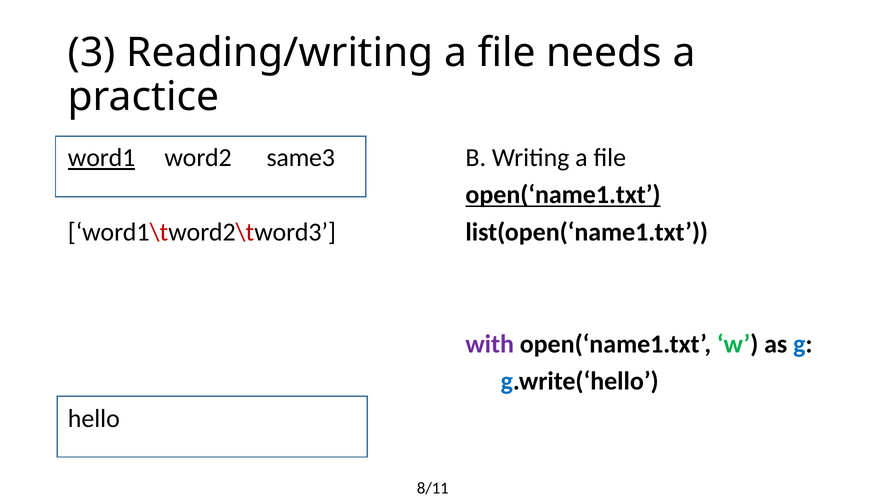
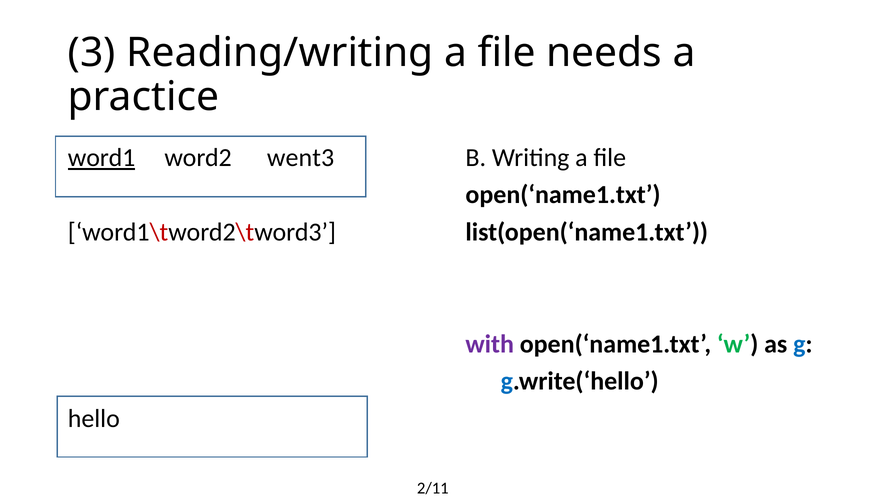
same3: same3 -> went3
open(‘name1.txt at (563, 195) underline: present -> none
8/11: 8/11 -> 2/11
